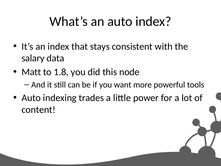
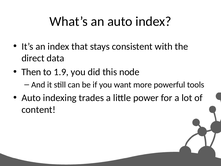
salary: salary -> direct
Matt: Matt -> Then
1.8: 1.8 -> 1.9
